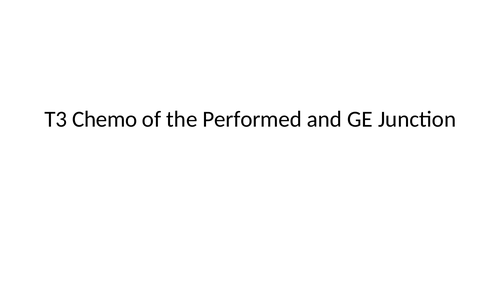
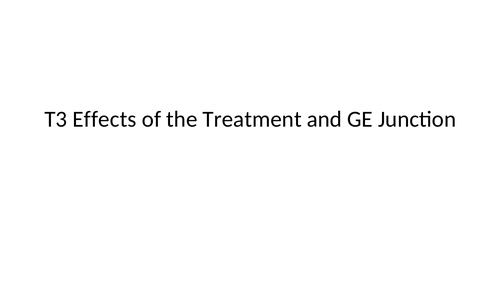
Chemo: Chemo -> Effects
Performed: Performed -> Treatment
